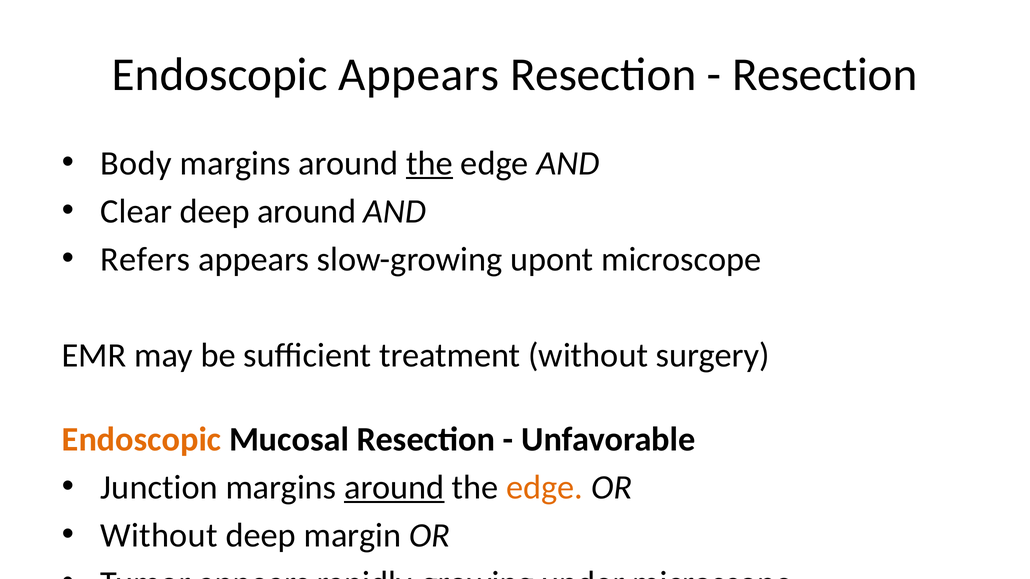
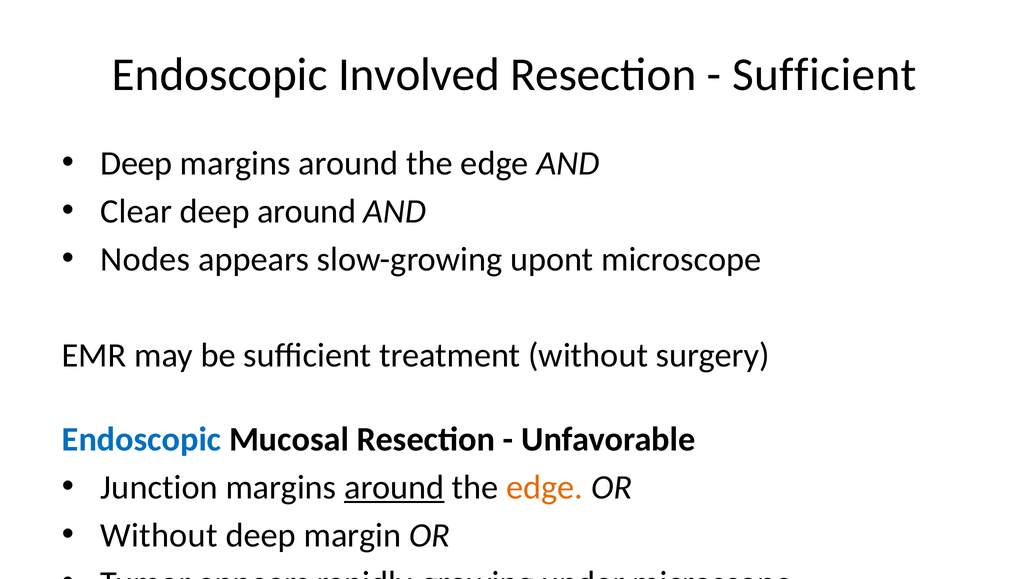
Endoscopic Appears: Appears -> Involved
Resection at (825, 75): Resection -> Sufficient
Body at (136, 163): Body -> Deep
the at (429, 163) underline: present -> none
Refers: Refers -> Nodes
Endoscopic at (142, 440) colour: orange -> blue
